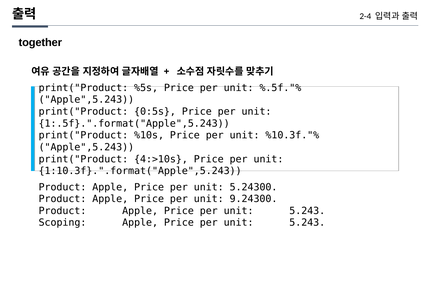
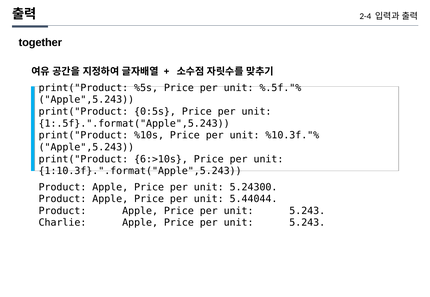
4:>10s: 4:>10s -> 6:>10s
9.24300: 9.24300 -> 5.44044
Scoping: Scoping -> Charlie
